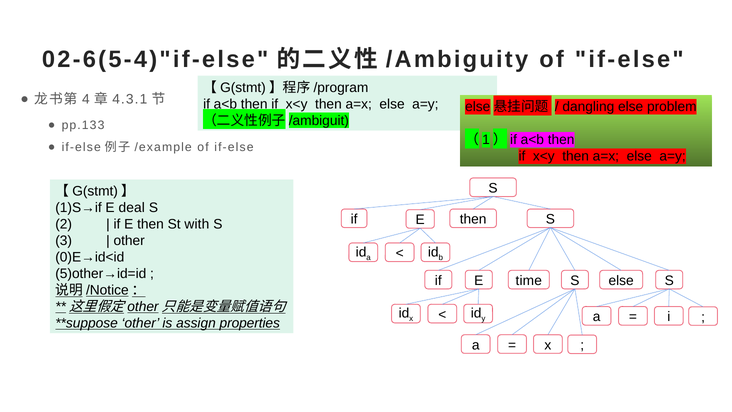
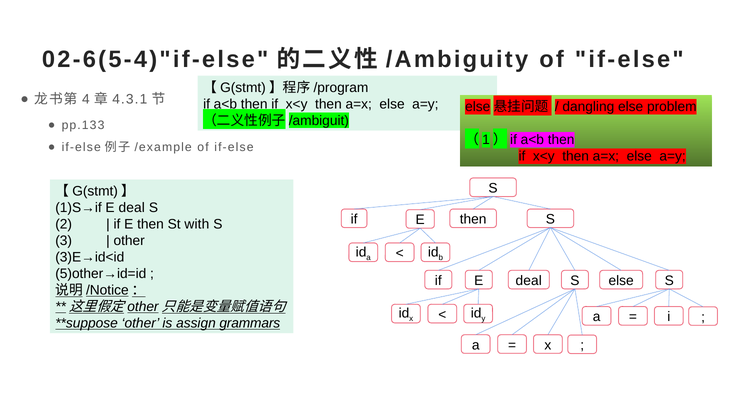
0)E→id<id: 0)E→id<id -> 3)E→id<id
if E time: time -> deal
properties: properties -> grammars
